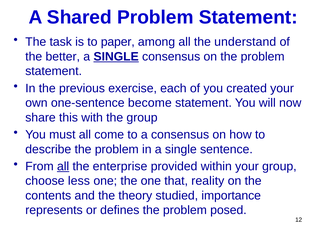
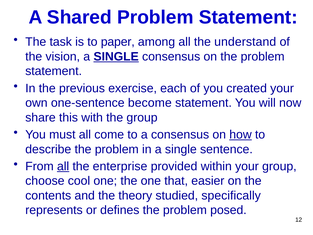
better: better -> vision
how underline: none -> present
less: less -> cool
reality: reality -> easier
importance: importance -> specifically
